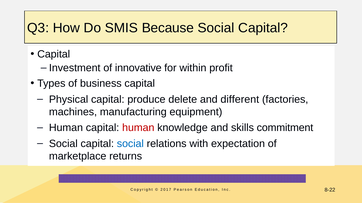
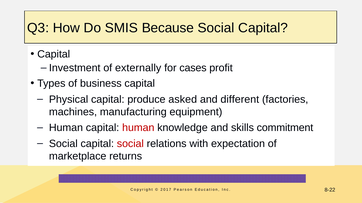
innovative: innovative -> externally
within: within -> cases
delete: delete -> asked
social at (130, 144) colour: blue -> red
